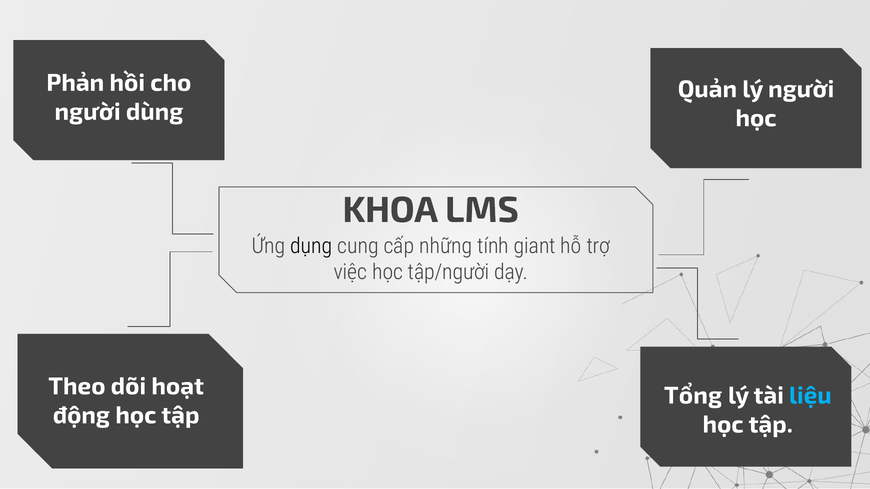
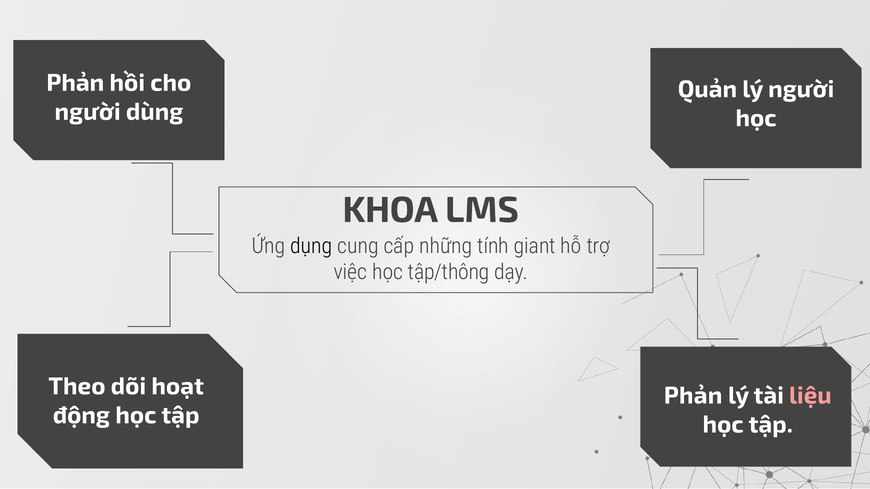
tập/người: tập/người -> tập/thông
Tổng at (693, 396): Tổng -> Phản
liệu colour: light blue -> pink
